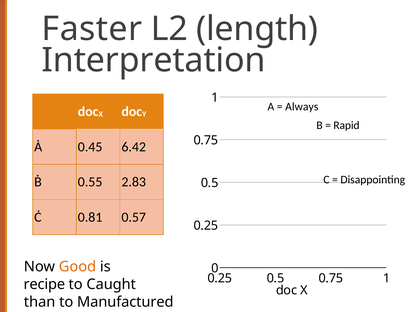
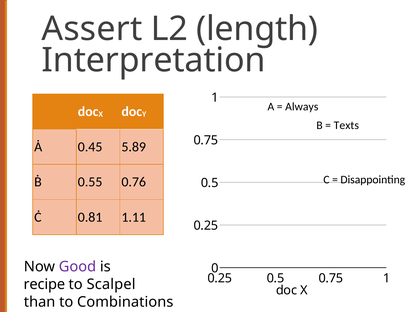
Faster: Faster -> Assert
Rapid: Rapid -> Texts
6.42: 6.42 -> 5.89
2.83: 2.83 -> 0.76
0.57: 0.57 -> 1.11
Good colour: orange -> purple
Caught: Caught -> Scalpel
Manufactured: Manufactured -> Combinations
